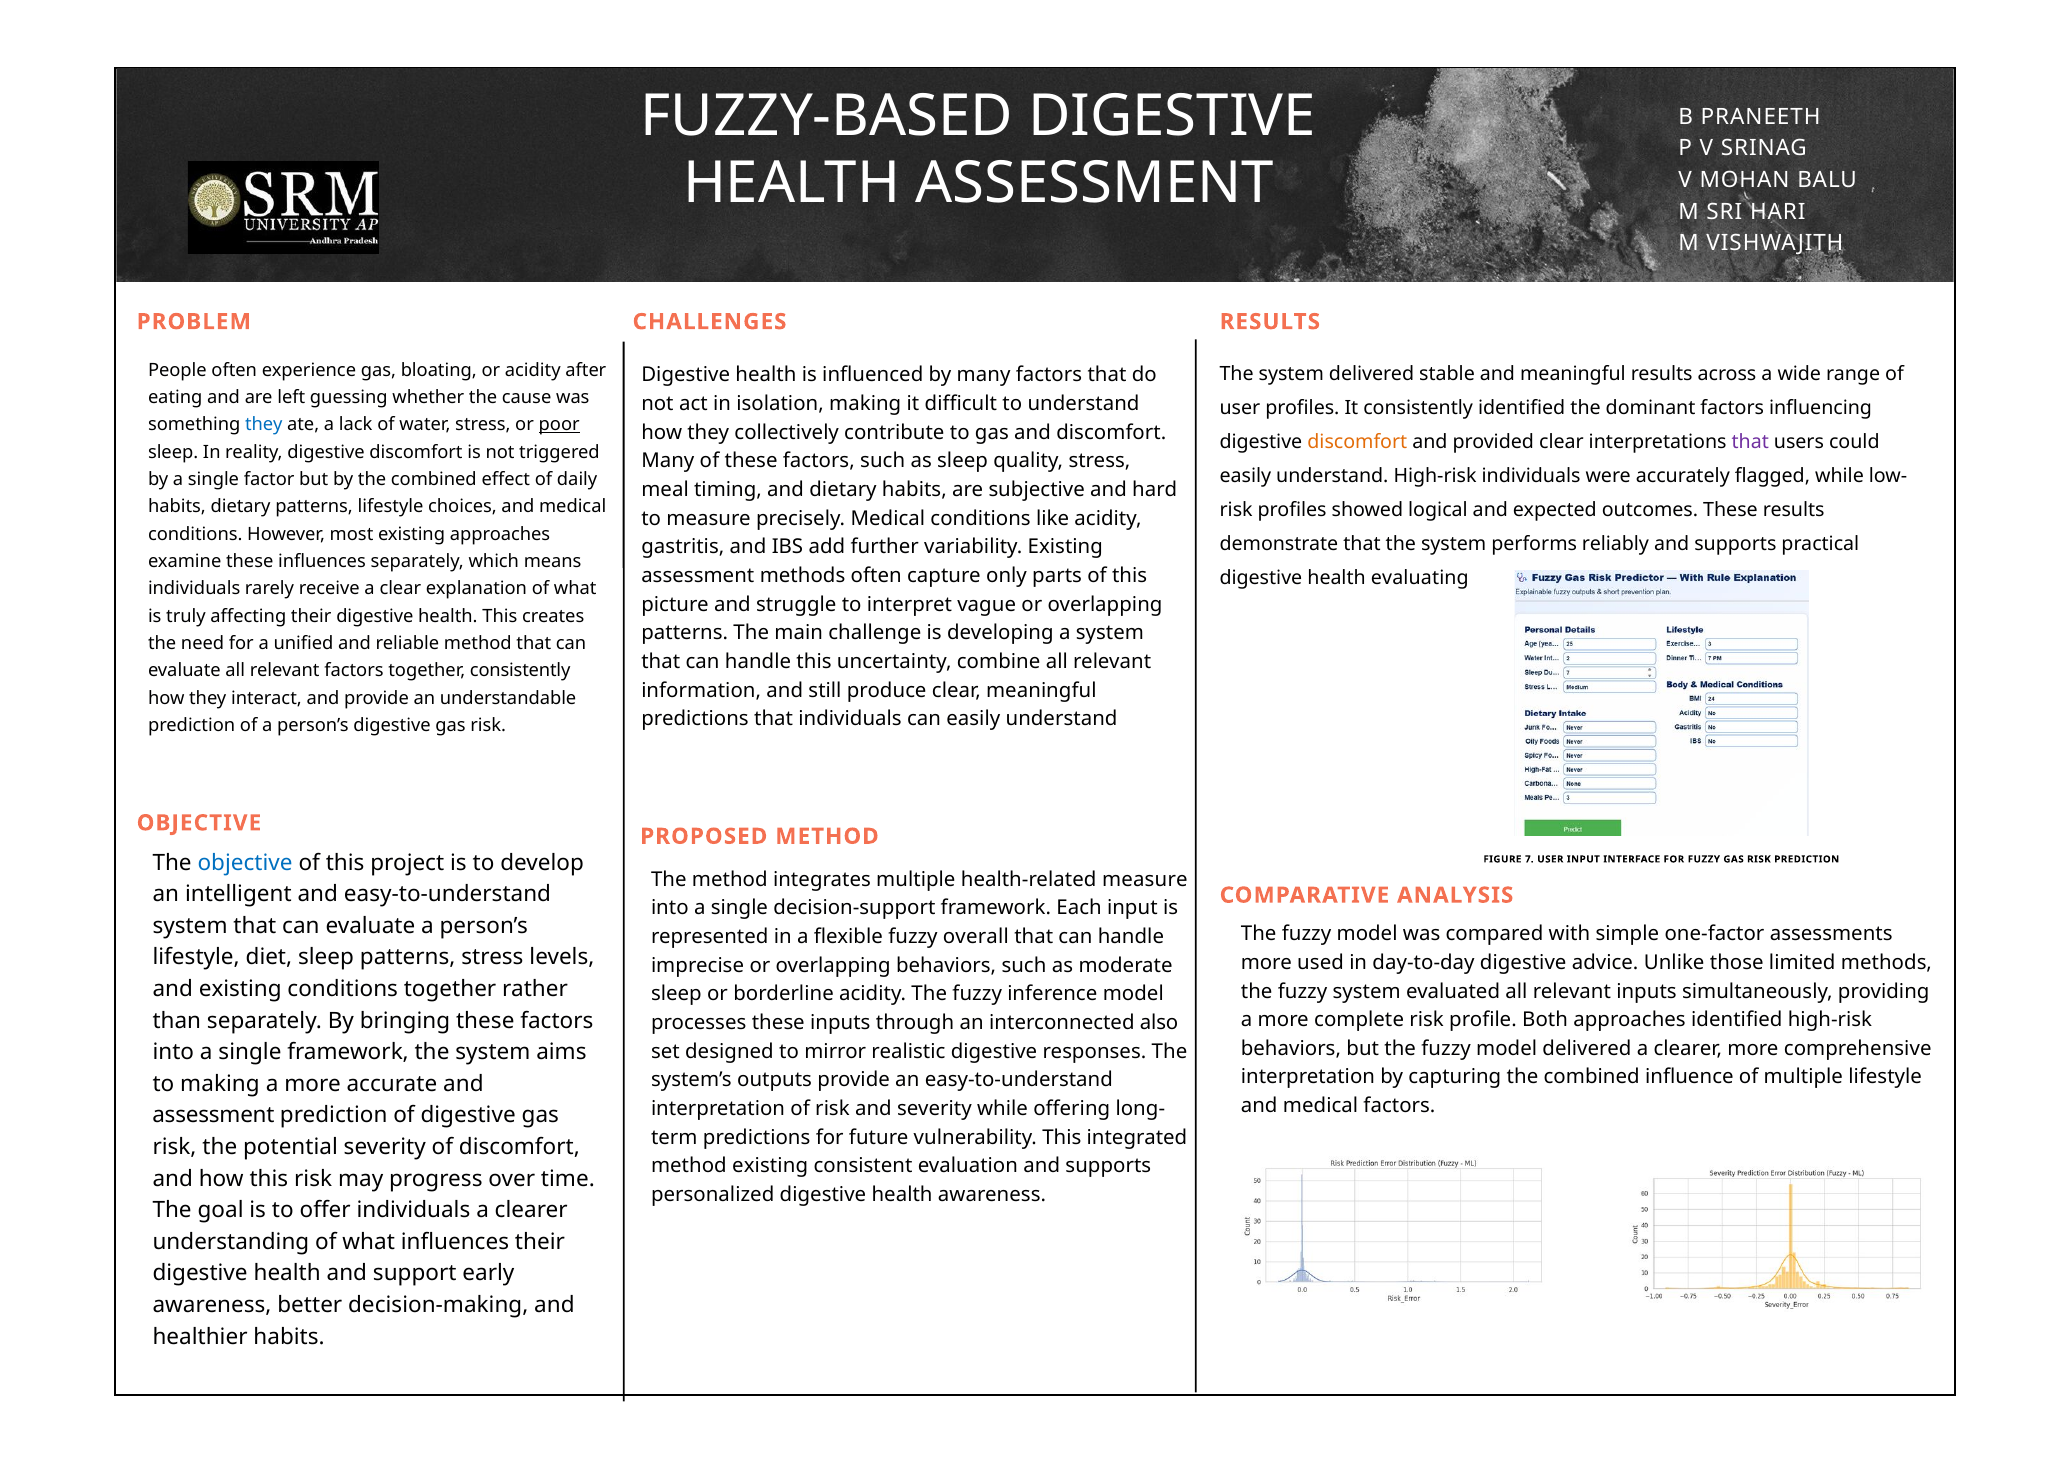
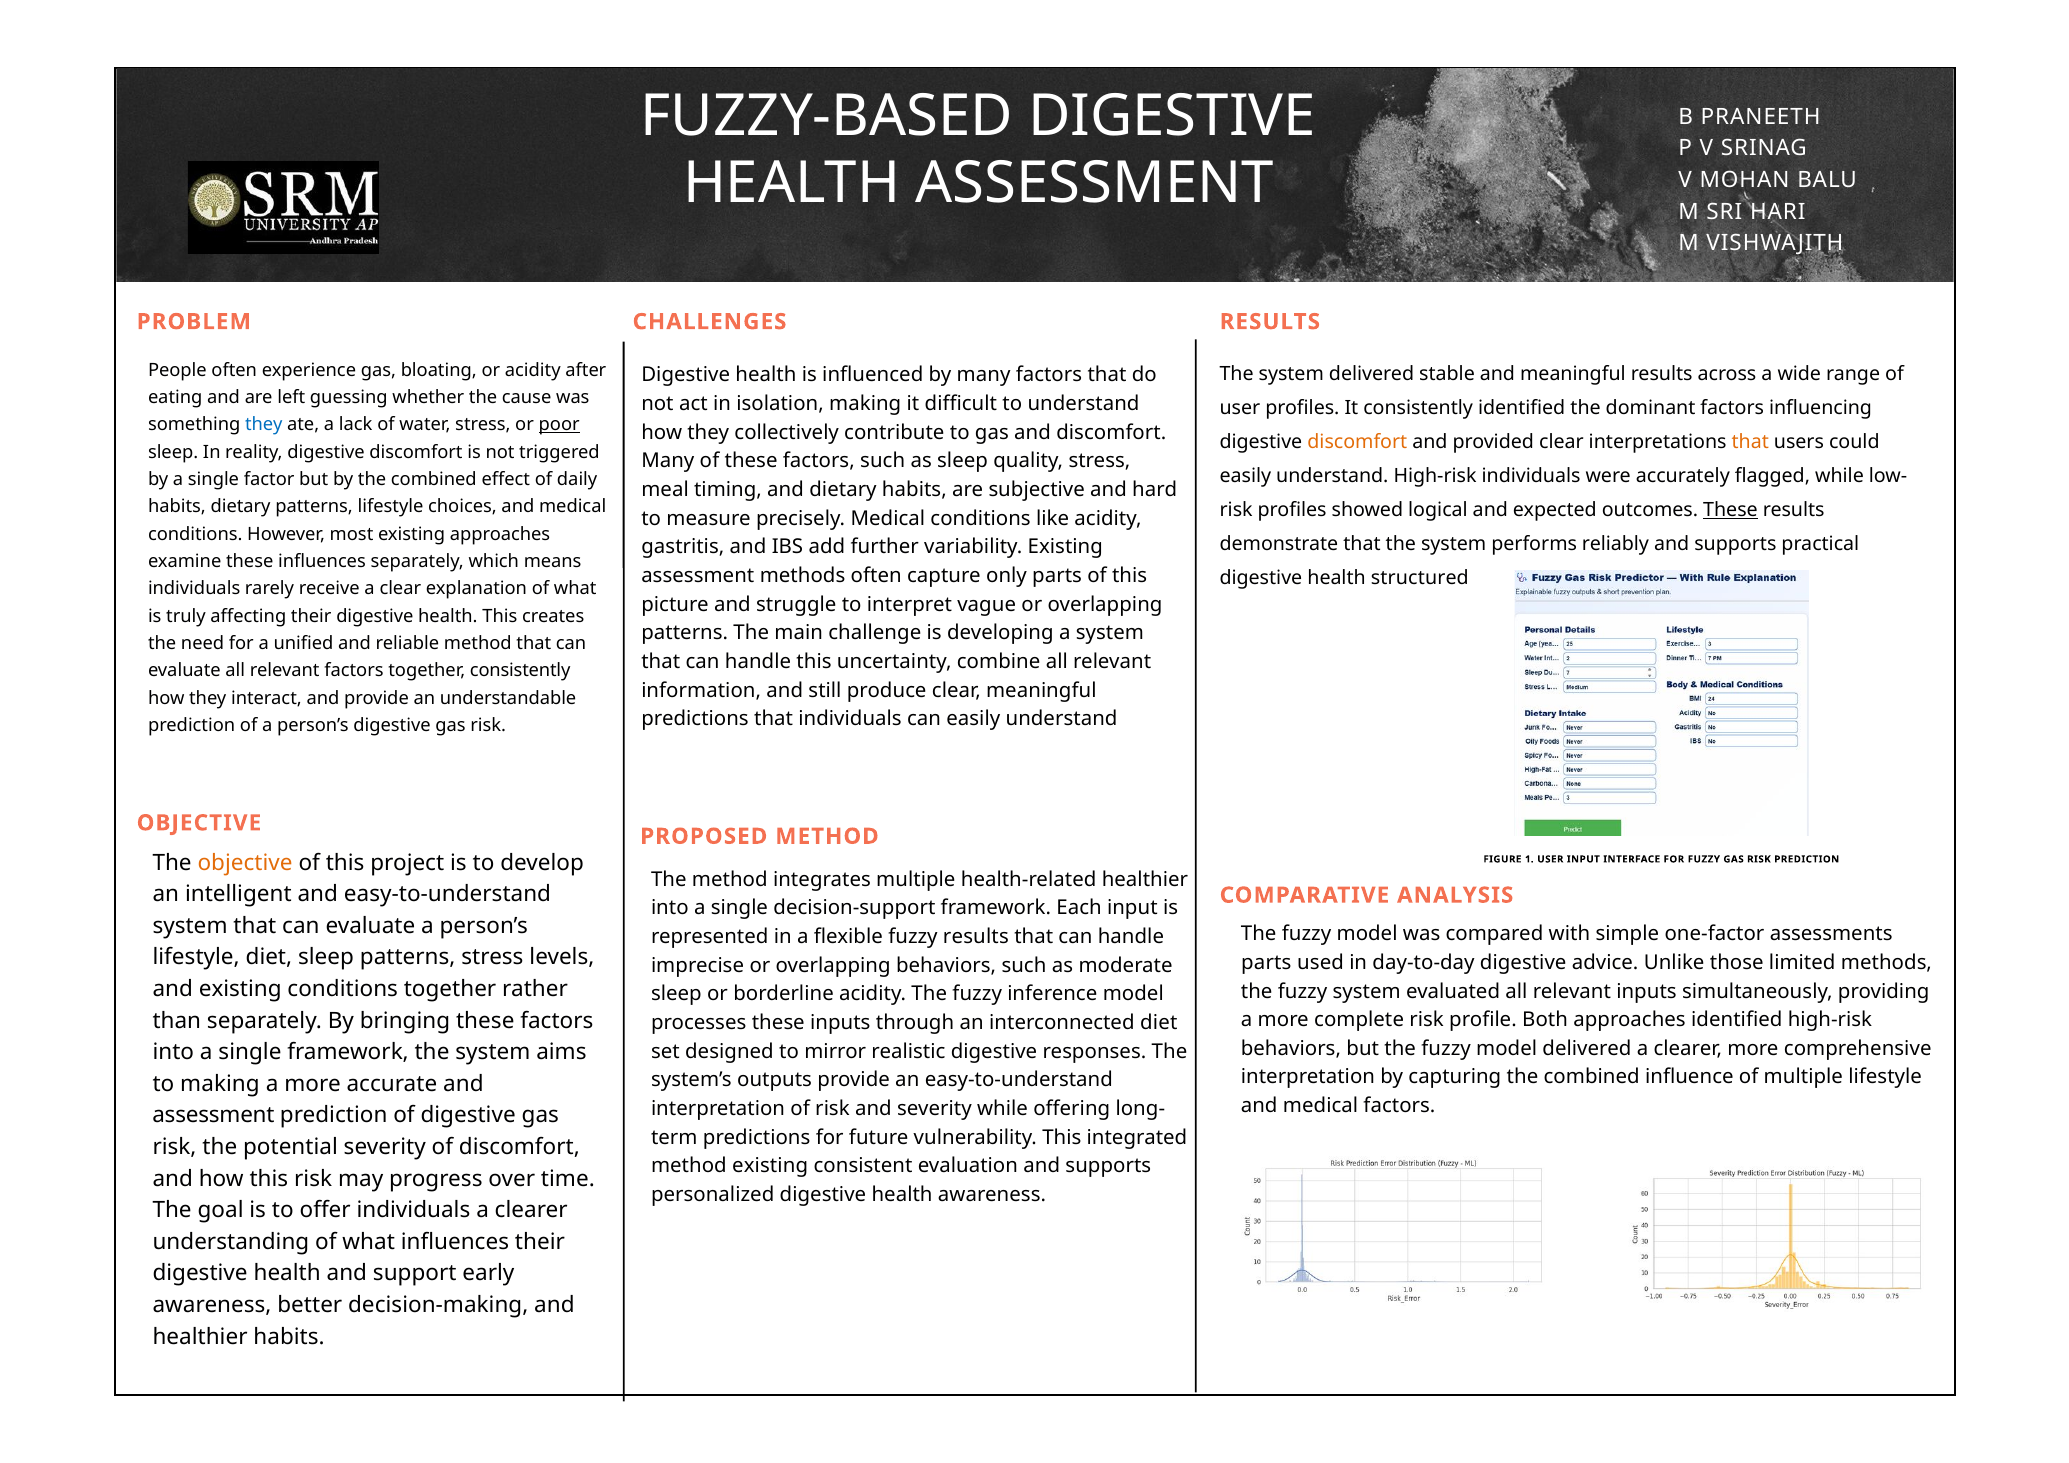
that at (1750, 442) colour: purple -> orange
These at (1730, 510) underline: none -> present
evaluating: evaluating -> structured
objective at (245, 863) colour: blue -> orange
7: 7 -> 1
health-related measure: measure -> healthier
fuzzy overall: overall -> results
more at (1266, 963): more -> parts
interconnected also: also -> diet
